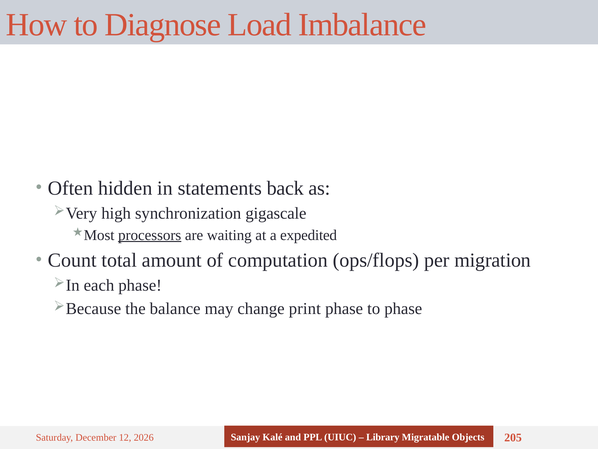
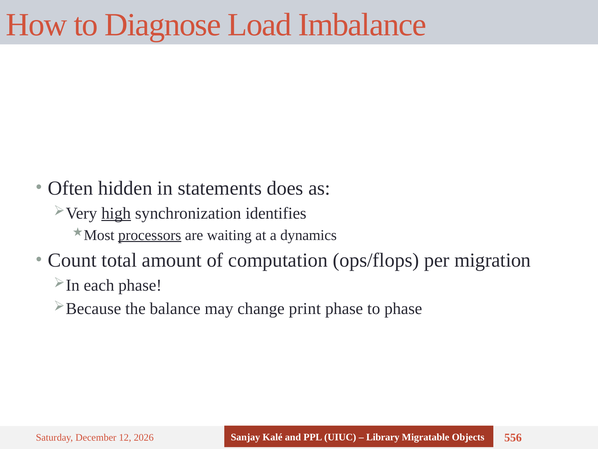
back: back -> does
high underline: none -> present
gigascale: gigascale -> identifies
expedited: expedited -> dynamics
205: 205 -> 556
